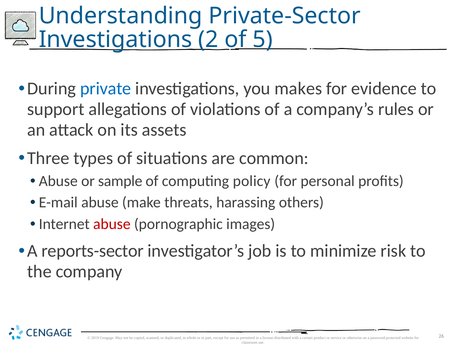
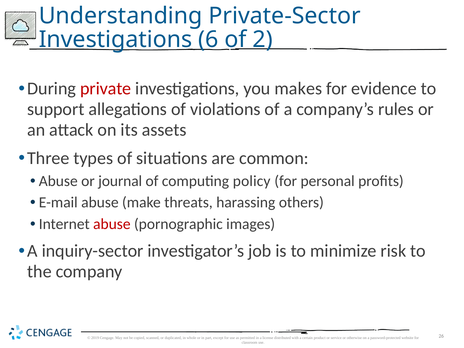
2: 2 -> 6
5: 5 -> 2
private colour: blue -> red
sample: sample -> journal
reports-sector: reports-sector -> inquiry-sector
